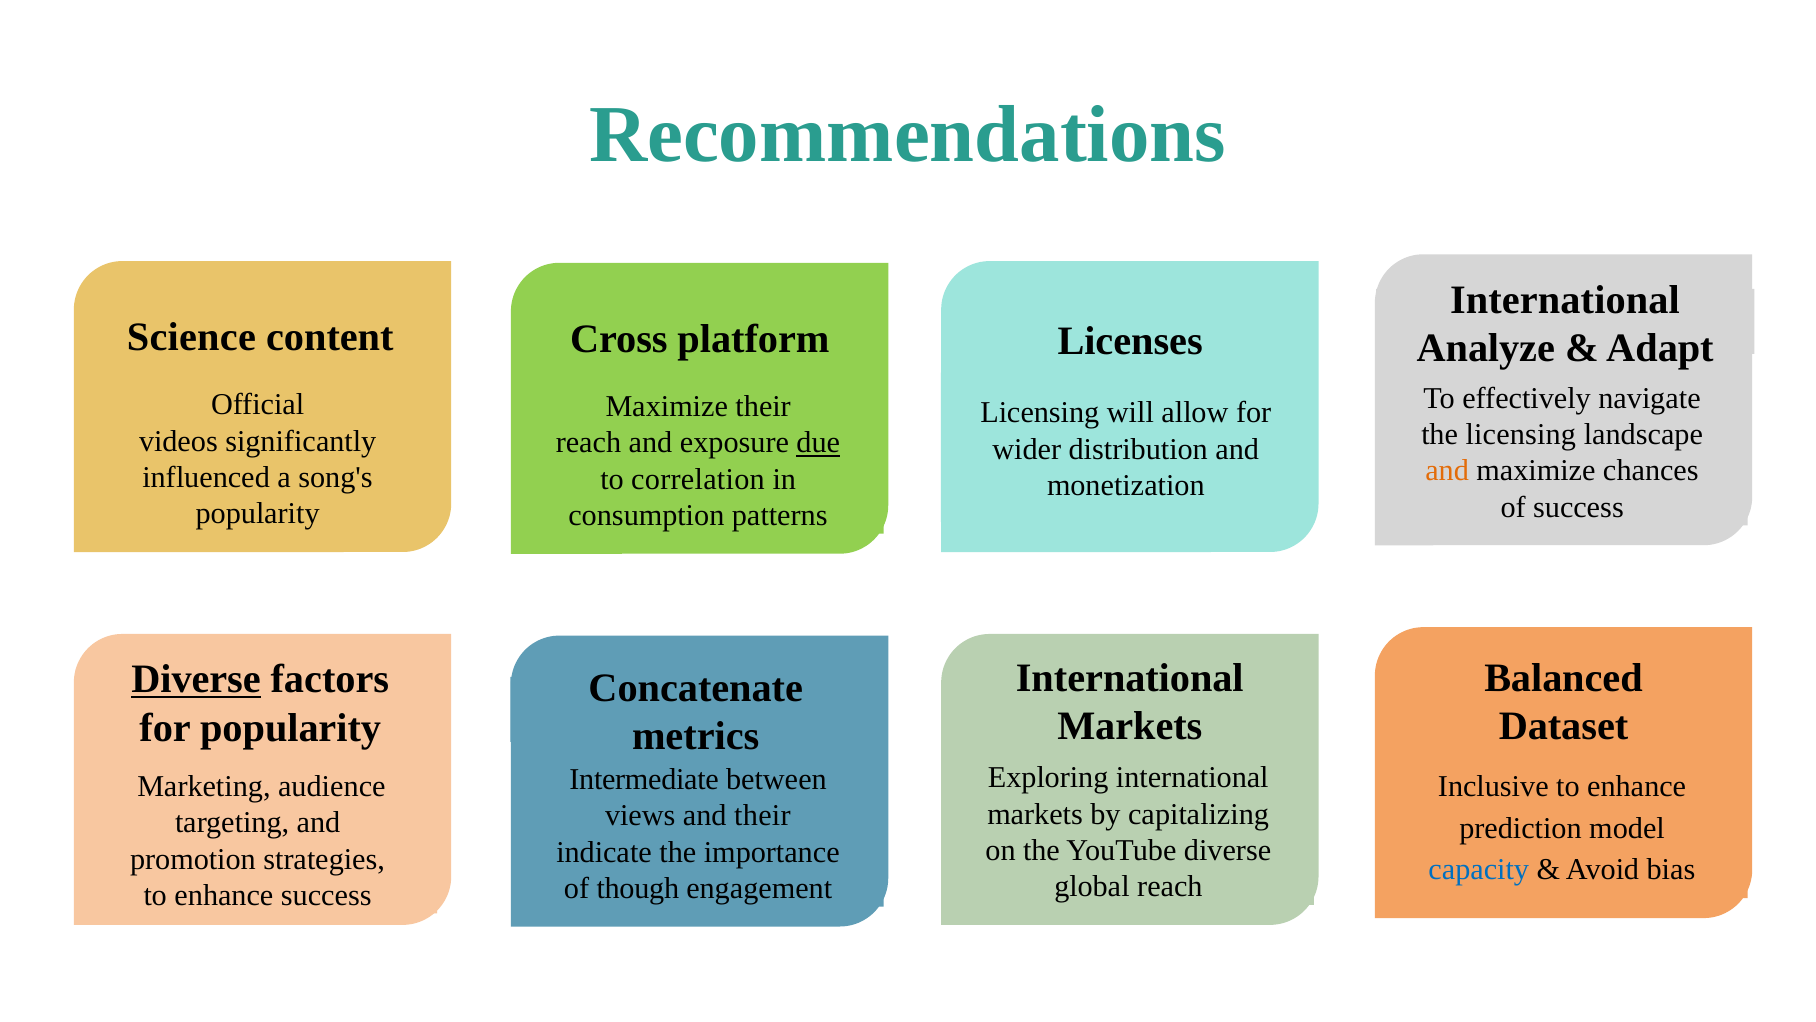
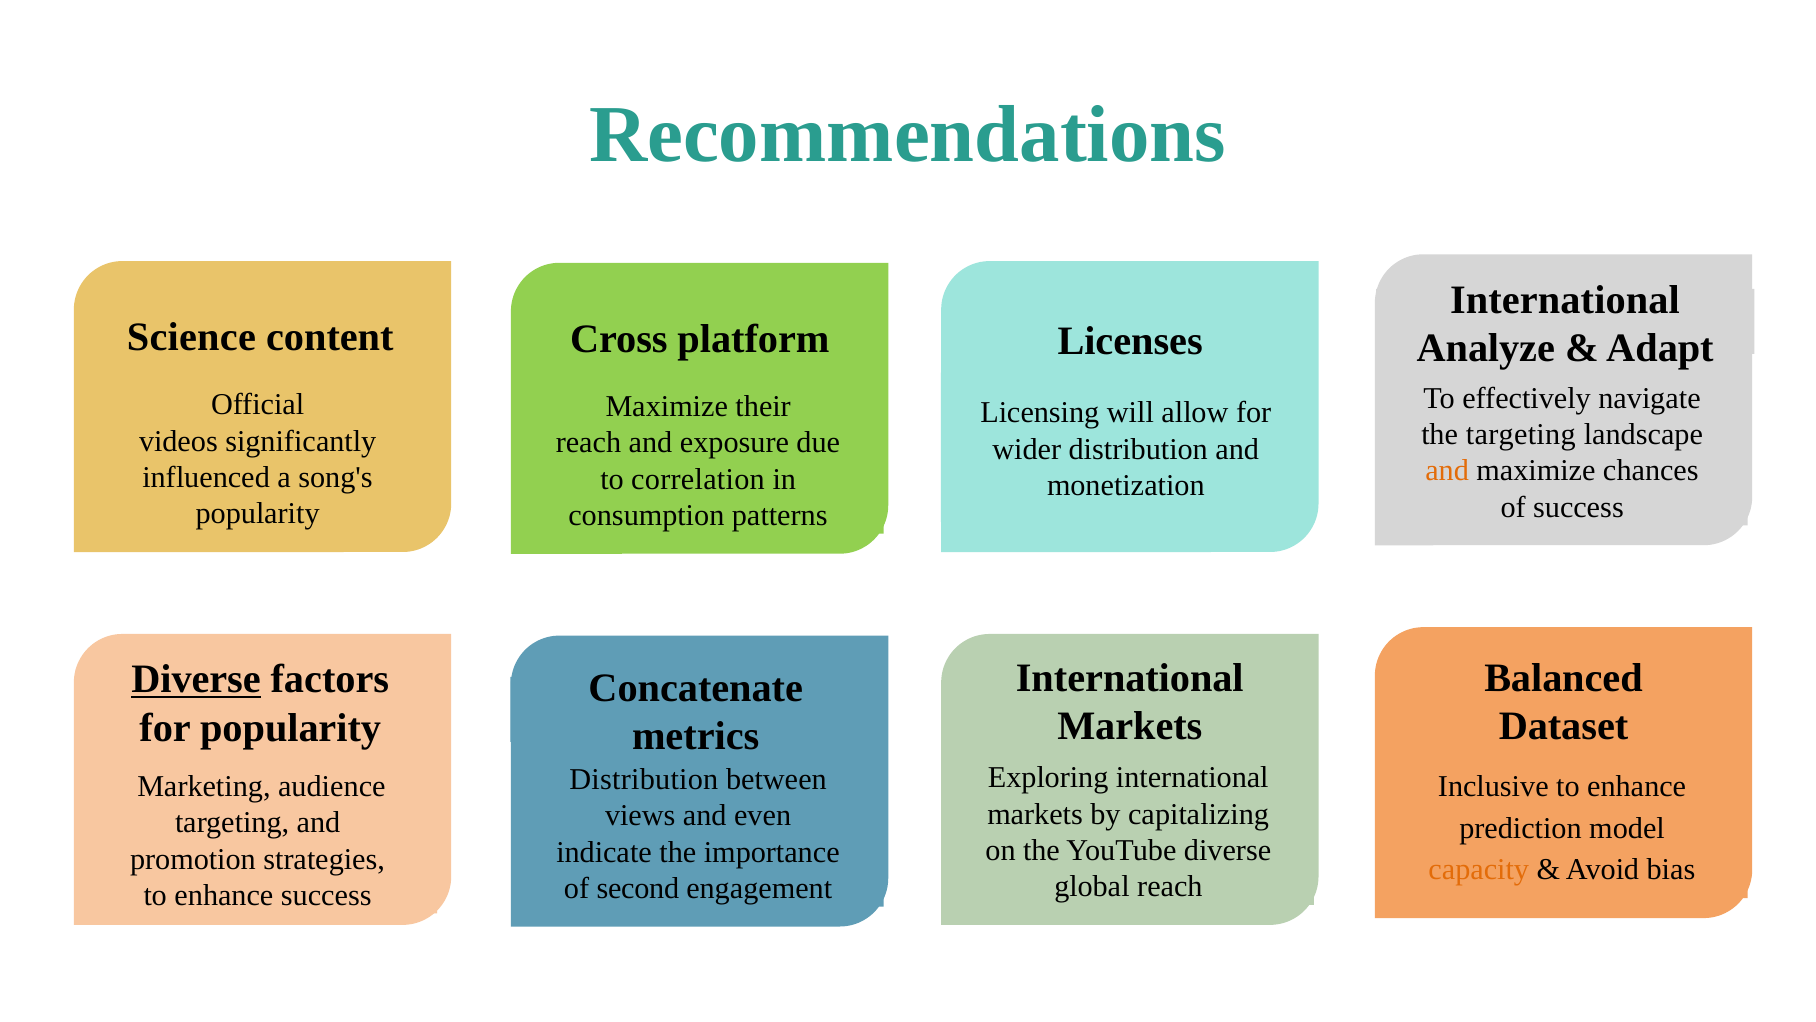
the licensing: licensing -> targeting
due underline: present -> none
Intermediate at (644, 779): Intermediate -> Distribution
and their: their -> even
capacity colour: blue -> orange
though: though -> second
